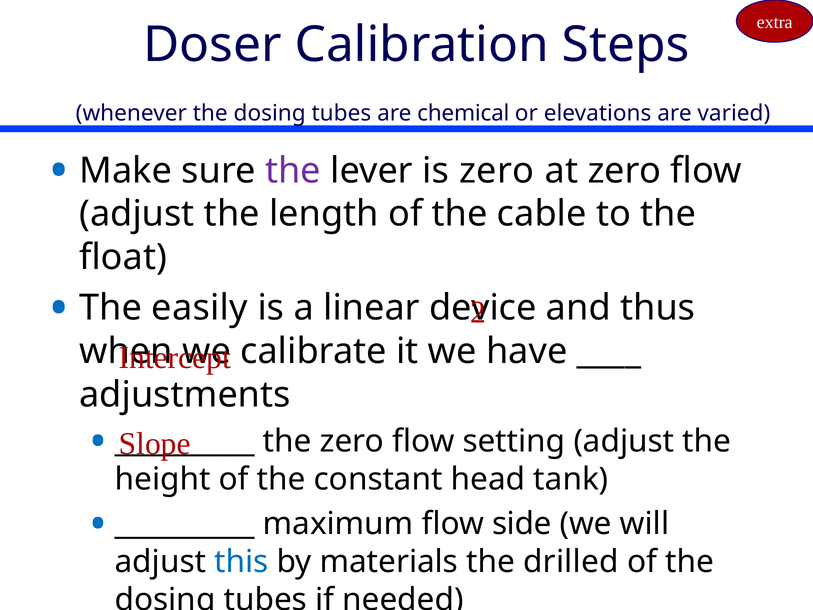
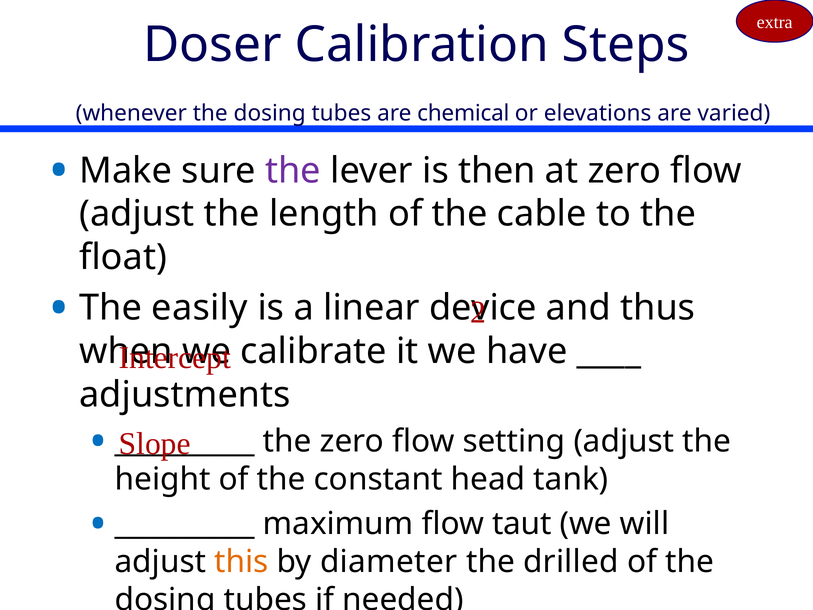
is zero: zero -> then
side: side -> taut
this colour: blue -> orange
materials: materials -> diameter
